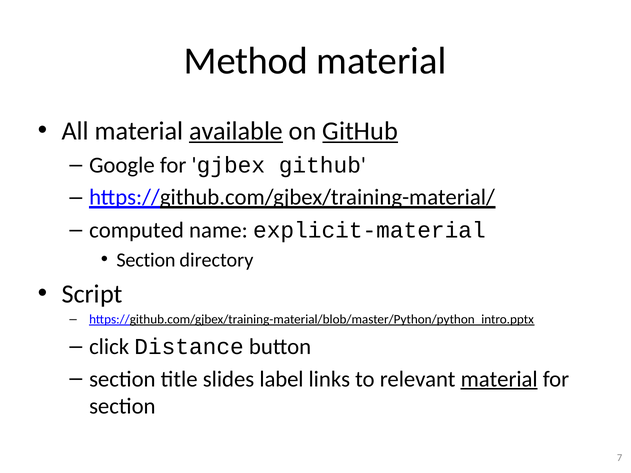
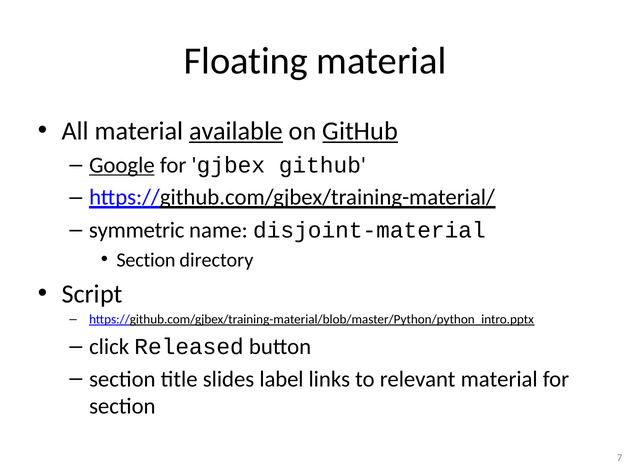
Method: Method -> Floating
Google underline: none -> present
computed: computed -> symmetric
explicit-material: explicit-material -> disjoint-material
Distance: Distance -> Released
material at (499, 379) underline: present -> none
